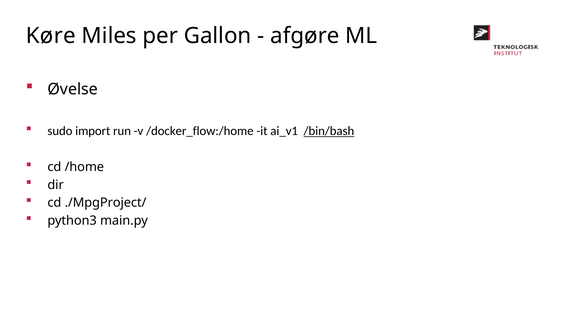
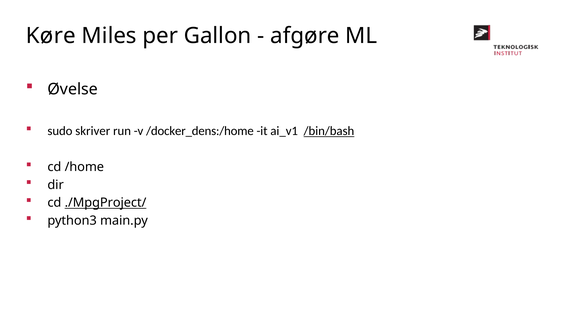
import: import -> skriver
/docker_flow:/home: /docker_flow:/home -> /docker_dens:/home
./MpgProject/ underline: none -> present
